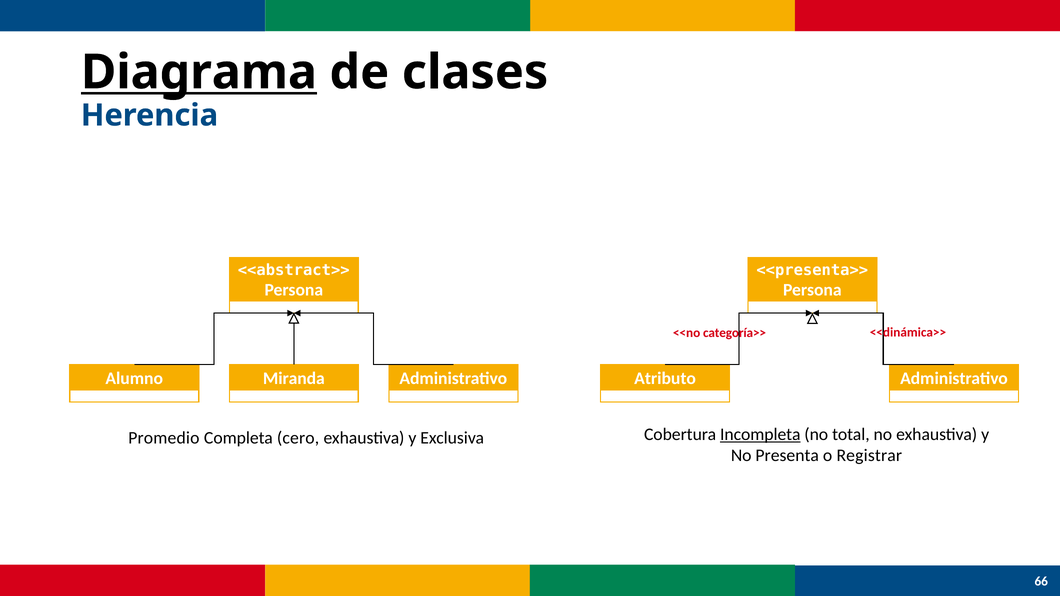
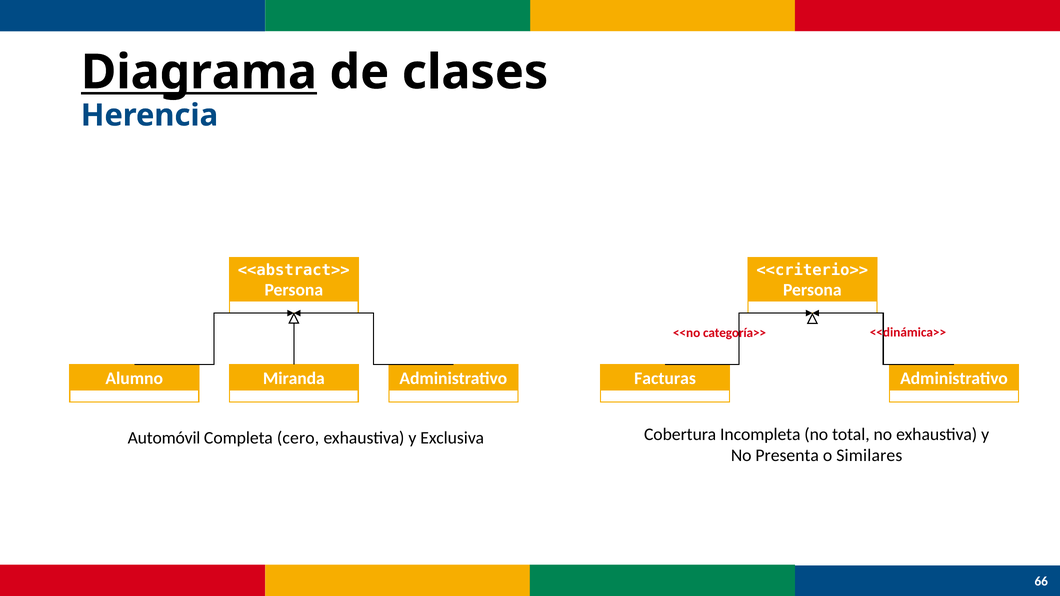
<<presenta>>: <<presenta>> -> <<criterio>>
Atributo: Atributo -> Facturas
Promedio: Promedio -> Automóvil
Incompleta underline: present -> none
Registrar: Registrar -> Similares
